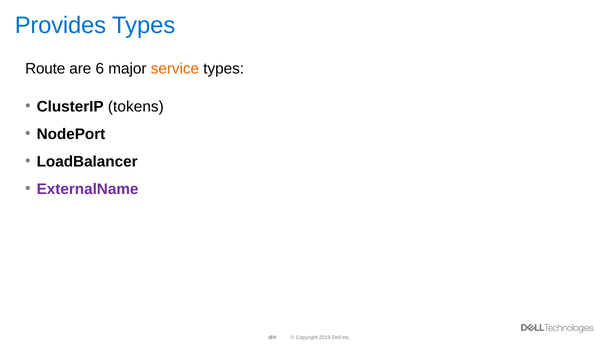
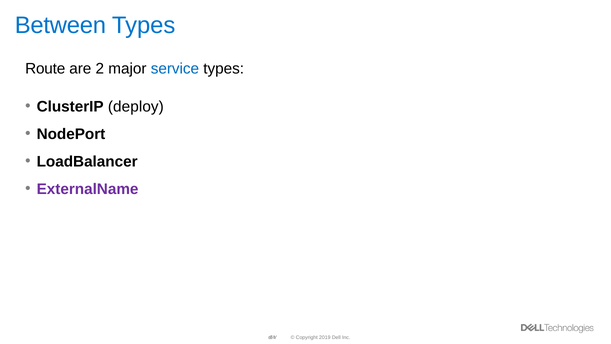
Provides: Provides -> Between
6: 6 -> 2
service colour: orange -> blue
tokens: tokens -> deploy
